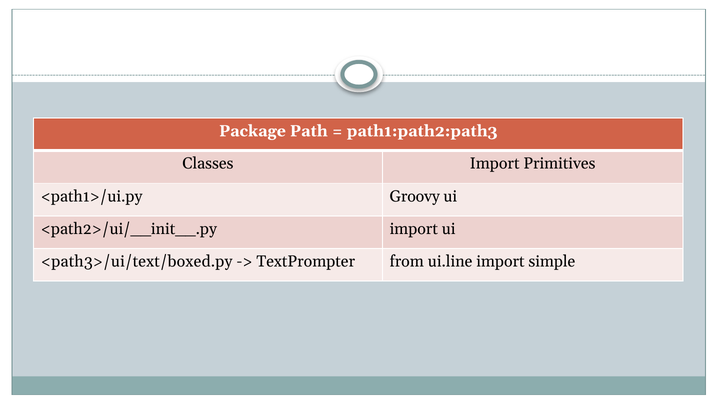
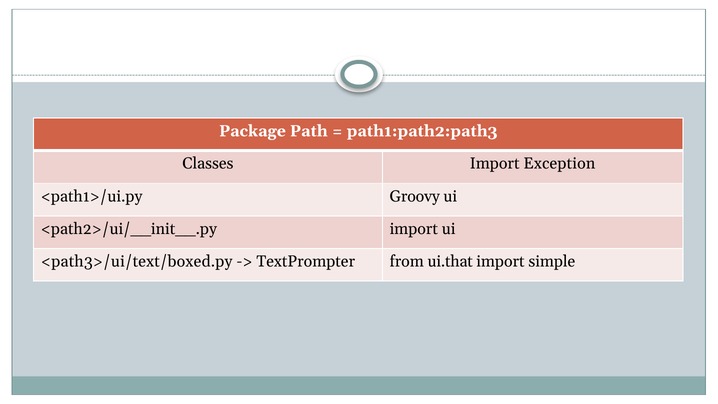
Primitives: Primitives -> Exception
ui.line: ui.line -> ui.that
